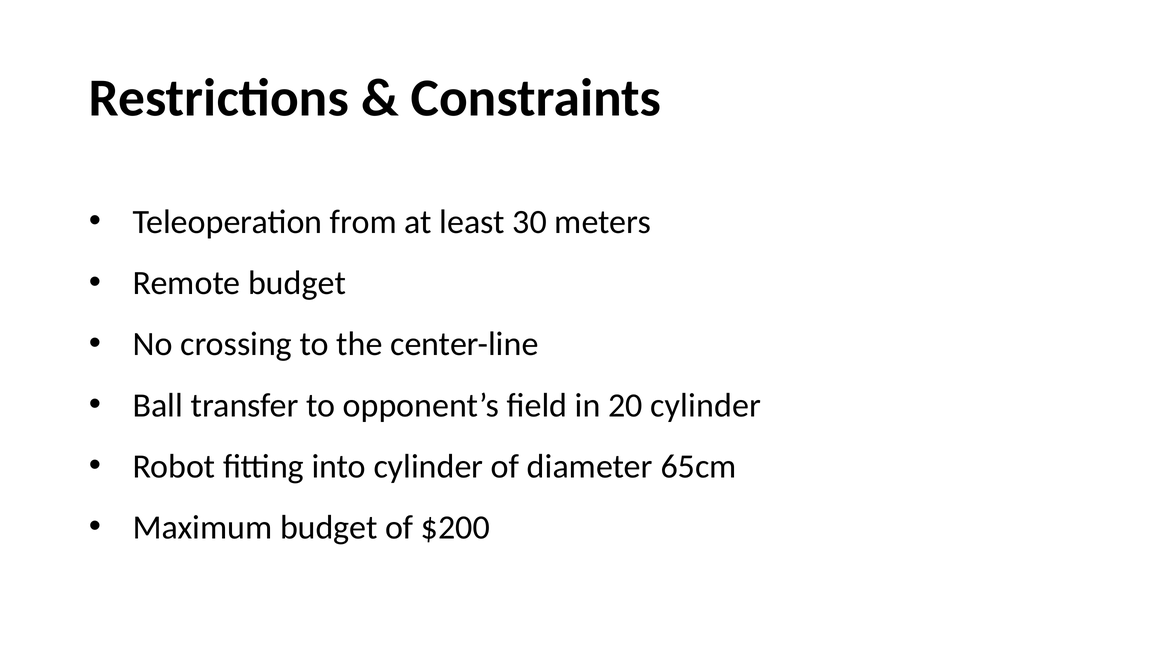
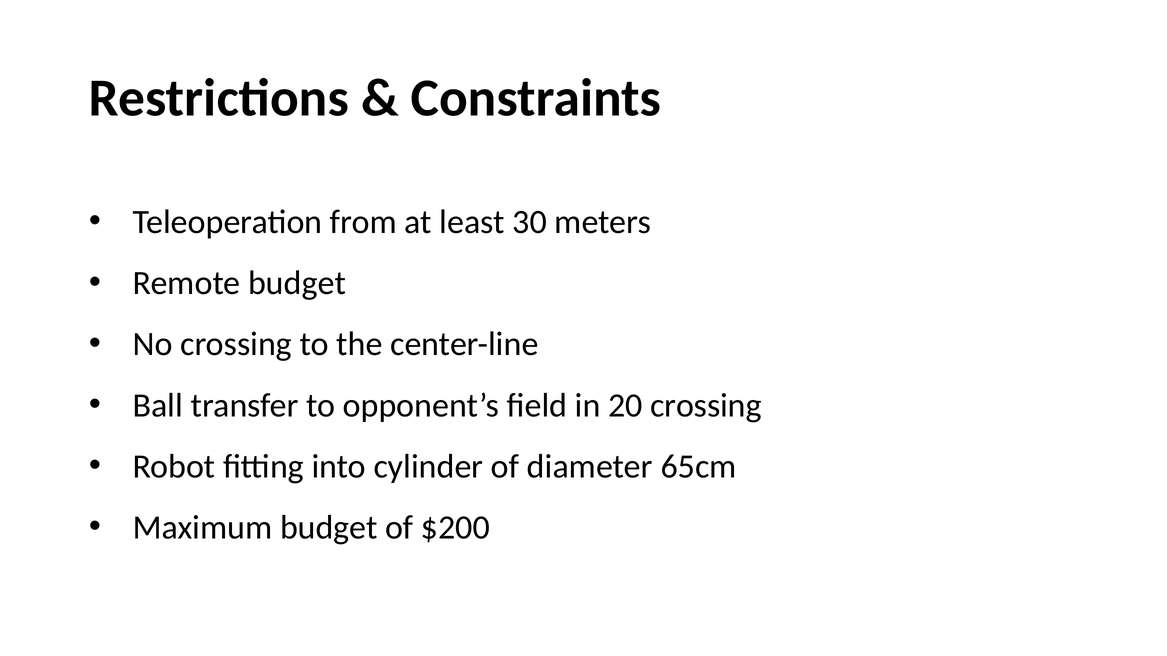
20 cylinder: cylinder -> crossing
